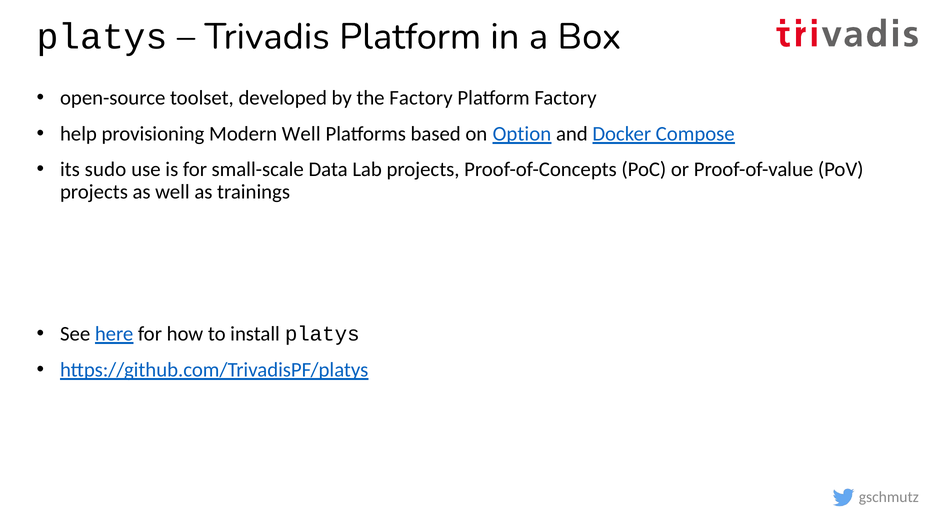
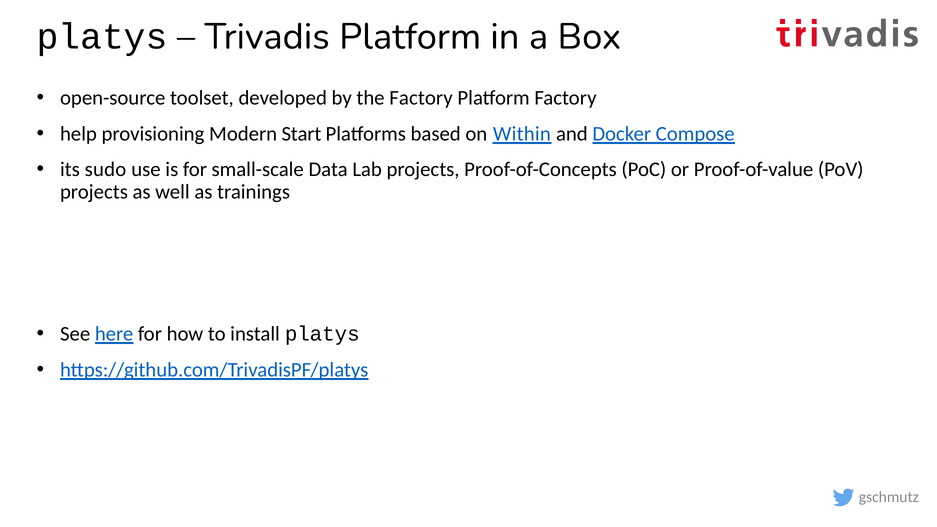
Modern Well: Well -> Start
Option: Option -> Within
